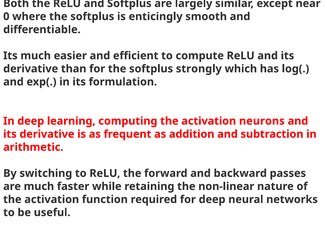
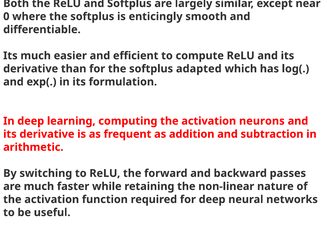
strongly: strongly -> adapted
